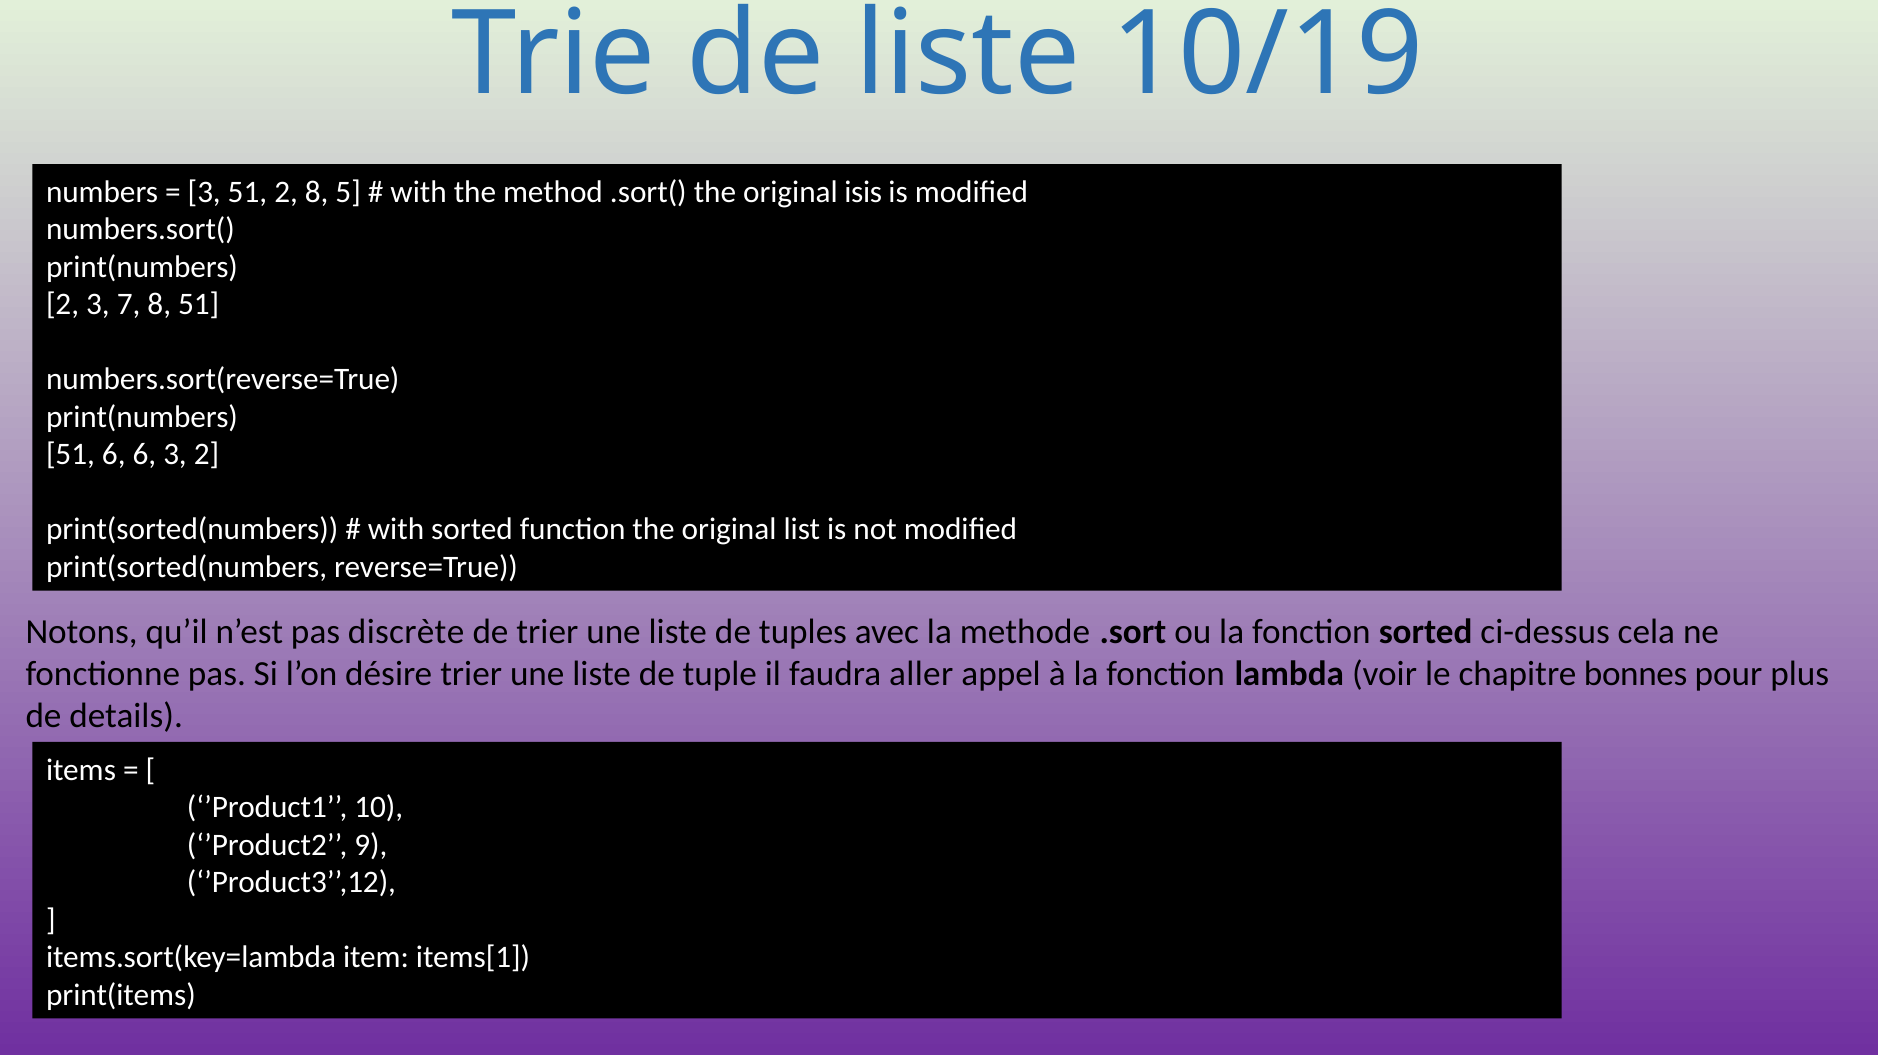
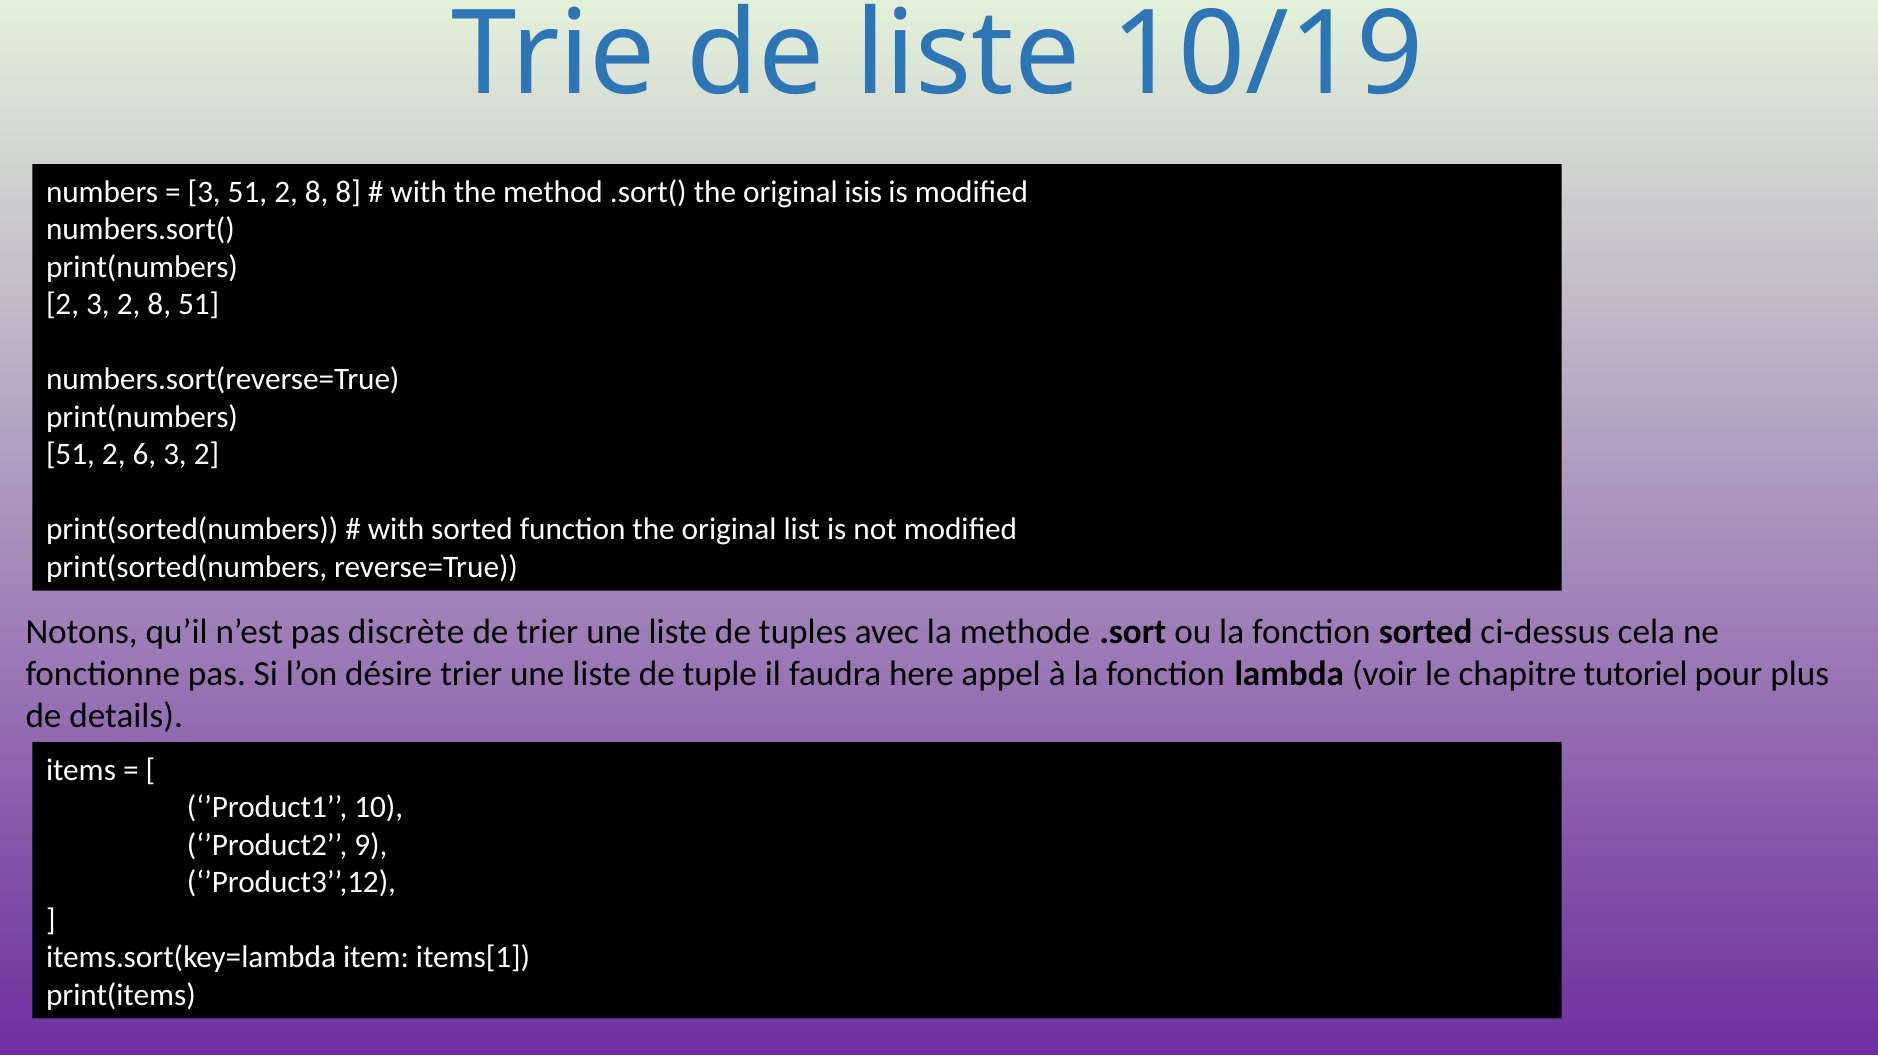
8 5: 5 -> 8
2 3 7: 7 -> 2
6 at (114, 455): 6 -> 2
aller: aller -> here
bonnes: bonnes -> tutoriel
